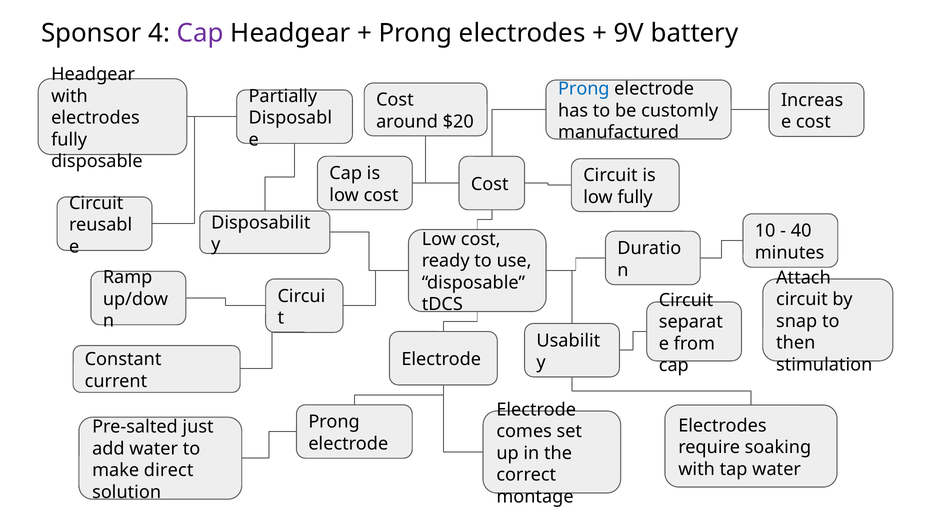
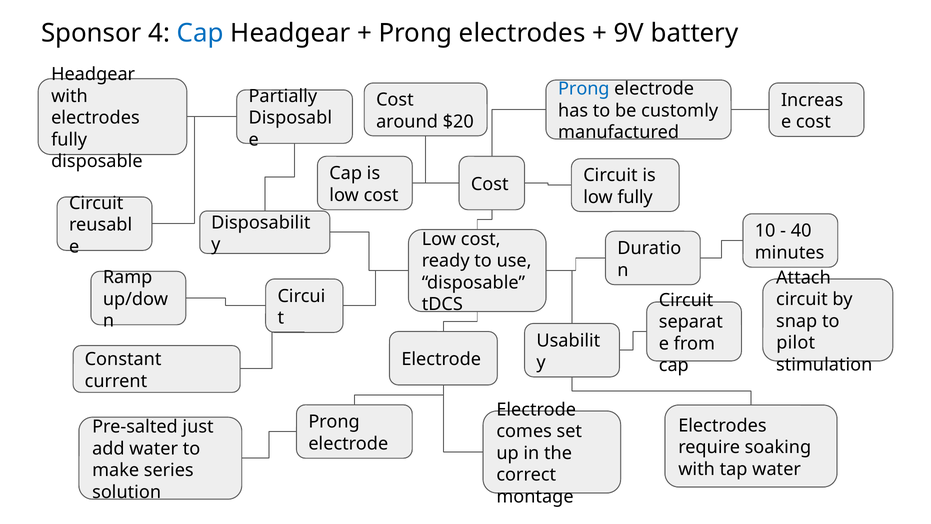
Cap at (200, 33) colour: purple -> blue
then: then -> pilot
direct: direct -> series
